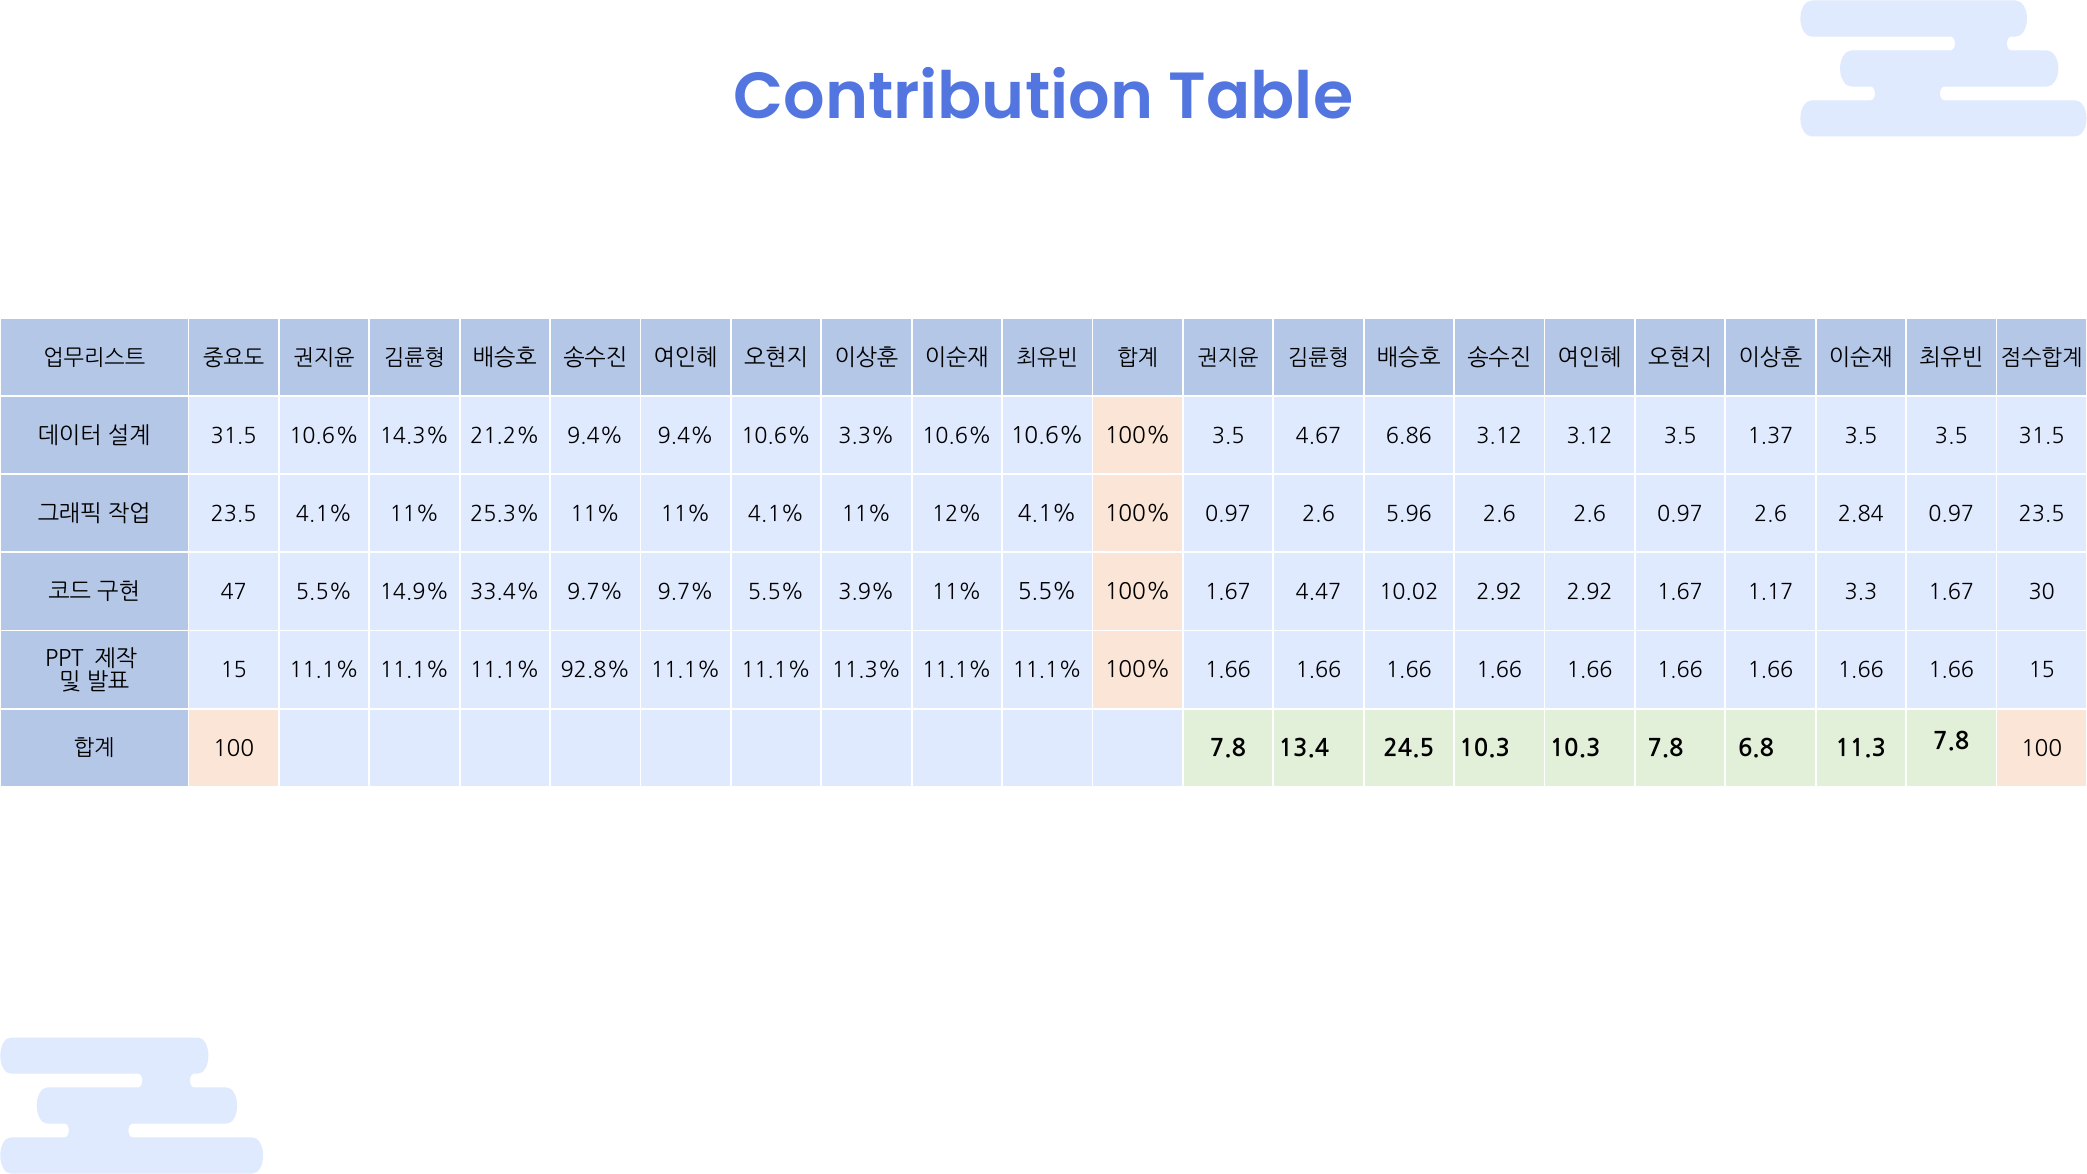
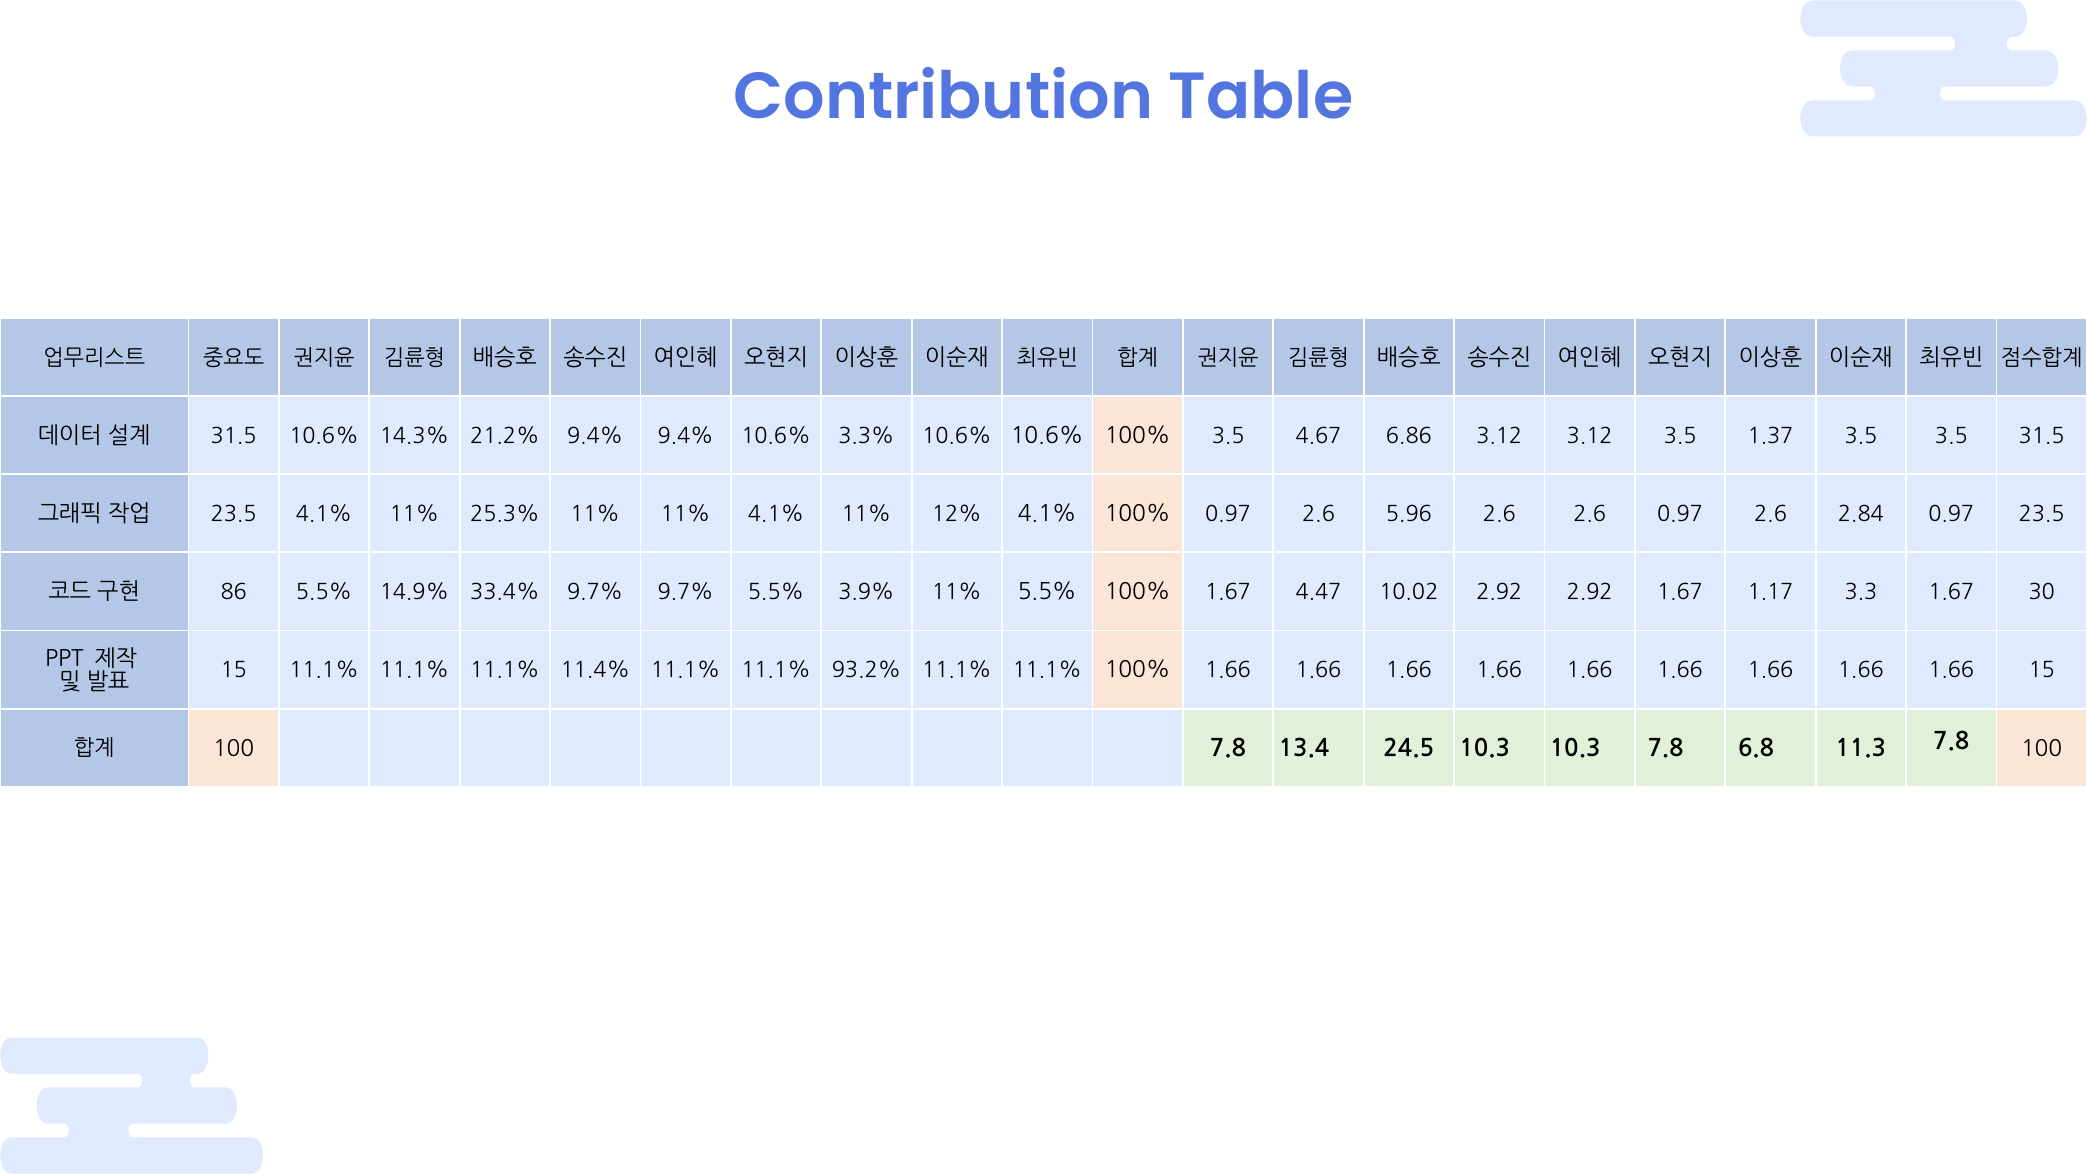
47: 47 -> 86
92.8%: 92.8% -> 11.4%
11.3%: 11.3% -> 93.2%
